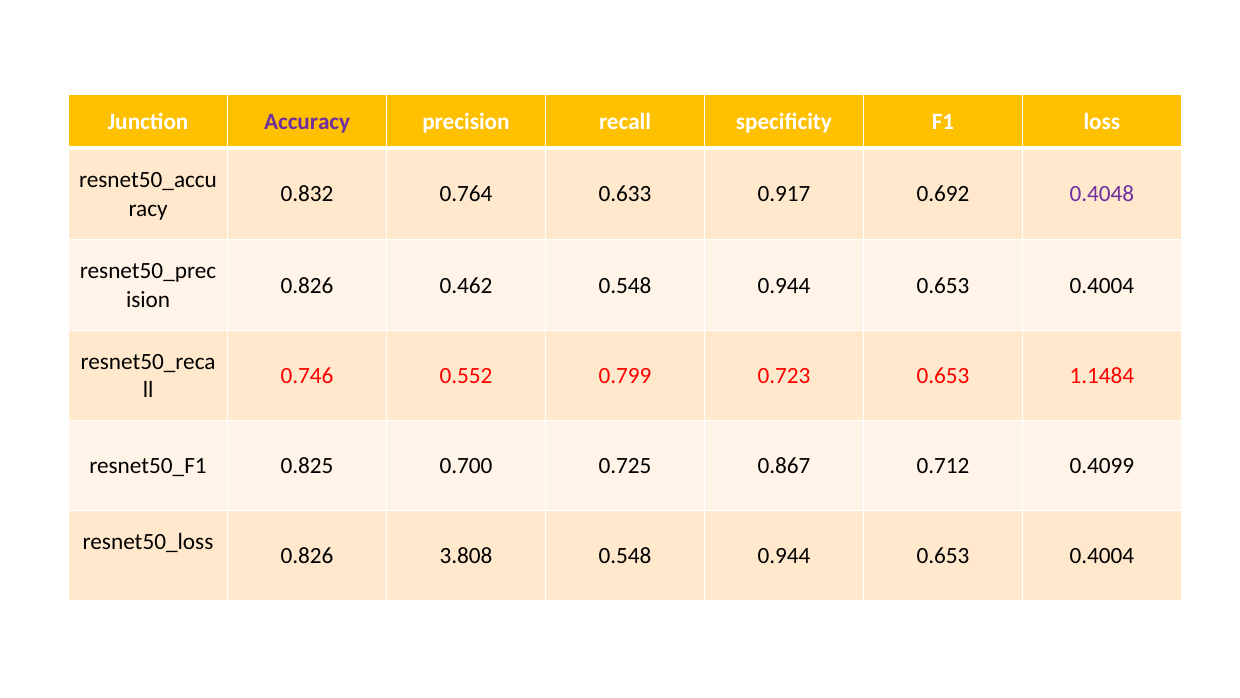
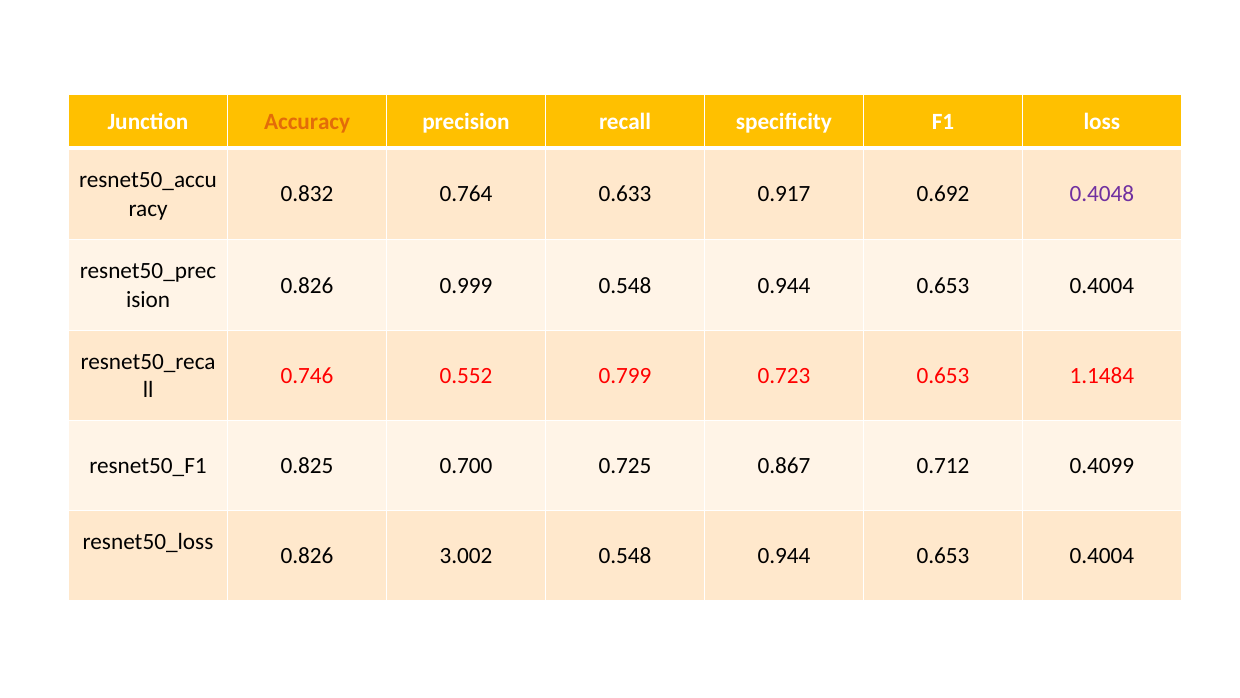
Accuracy colour: purple -> orange
0.462: 0.462 -> 0.999
3.808: 3.808 -> 3.002
